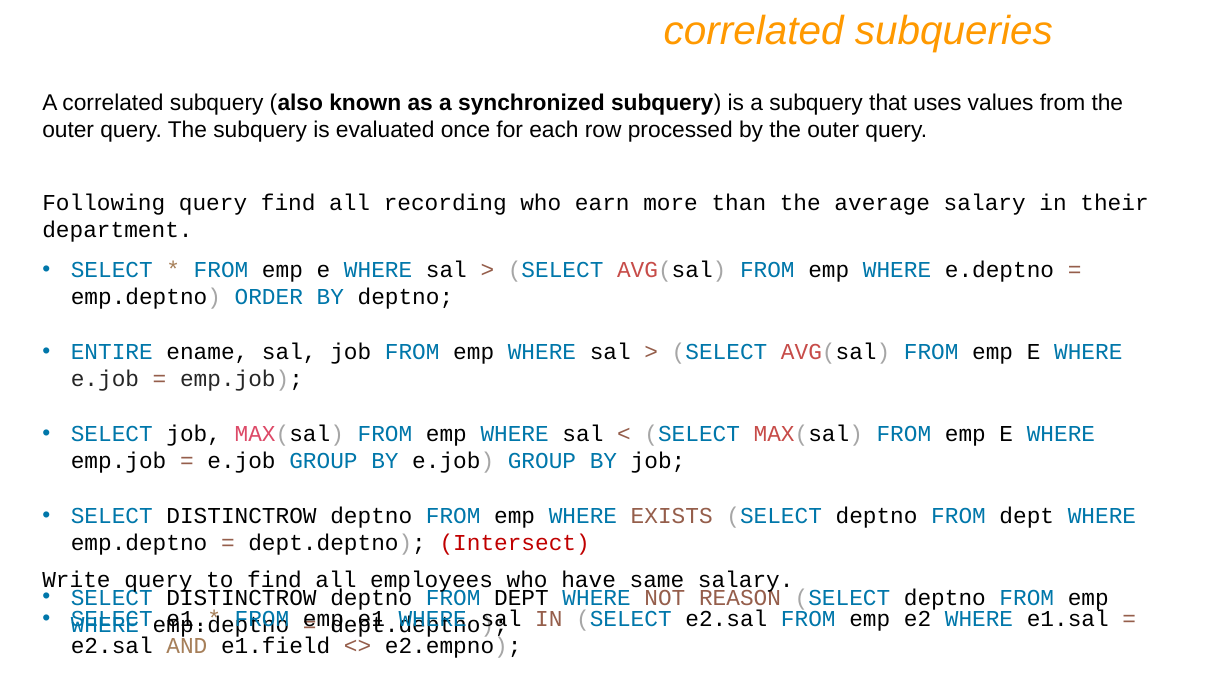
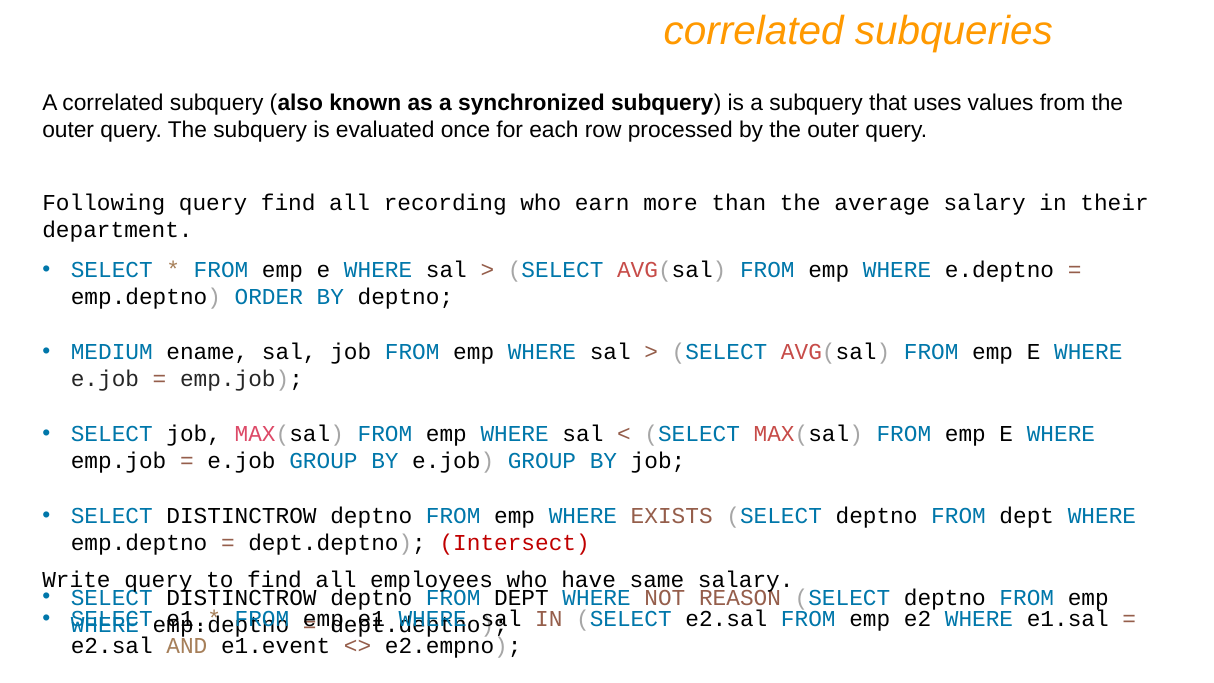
ENTIRE: ENTIRE -> MEDIUM
e1.field: e1.field -> e1.event
